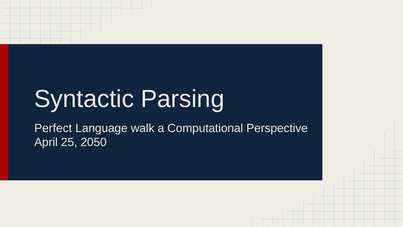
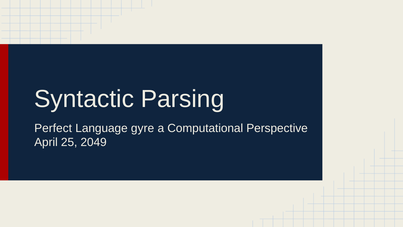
walk: walk -> gyre
2050: 2050 -> 2049
